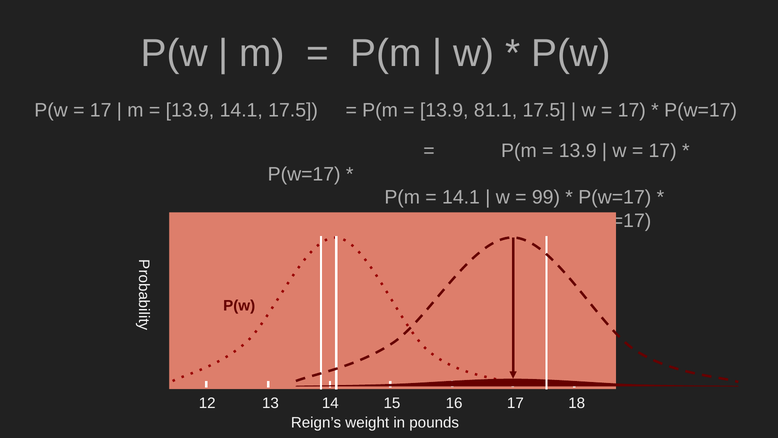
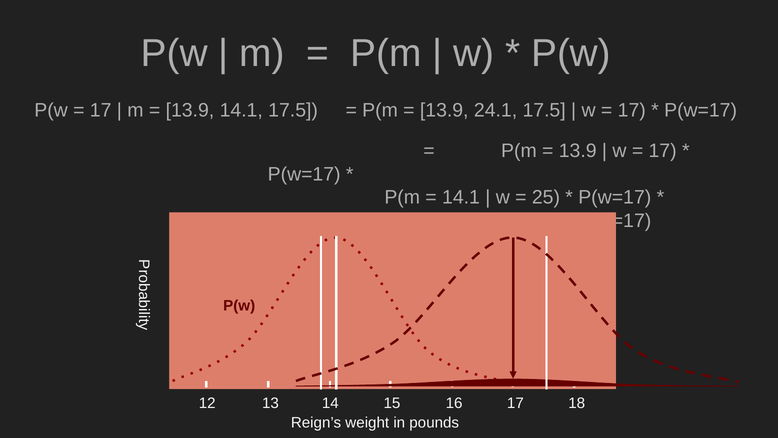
81.1: 81.1 -> 24.1
99: 99 -> 25
